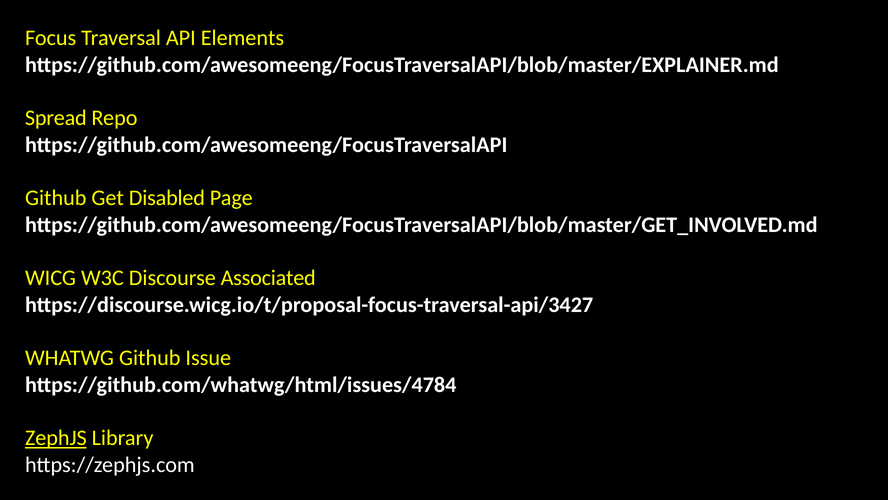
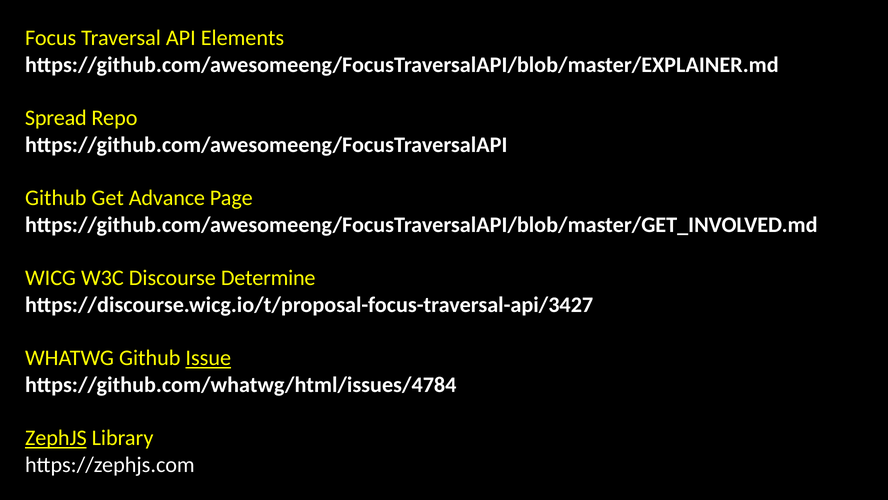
Disabled: Disabled -> Advance
Associated: Associated -> Determine
Issue underline: none -> present
